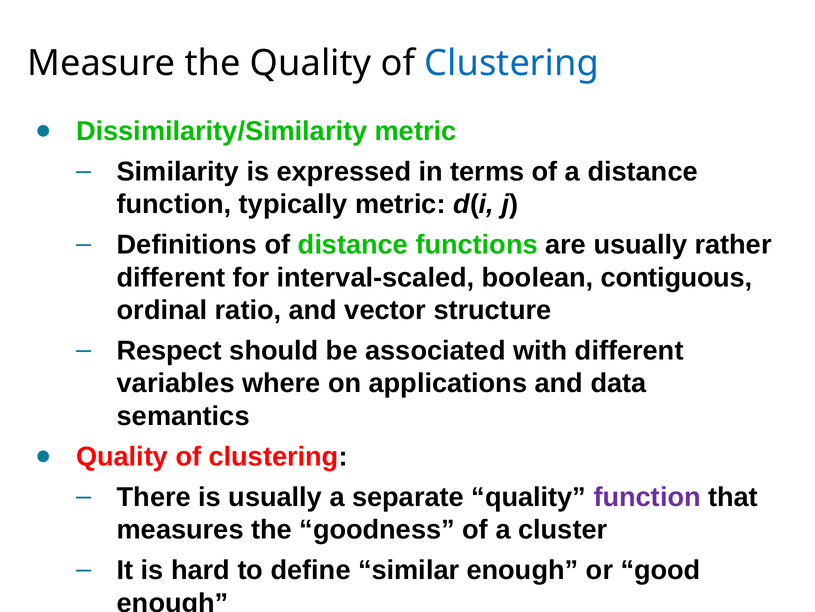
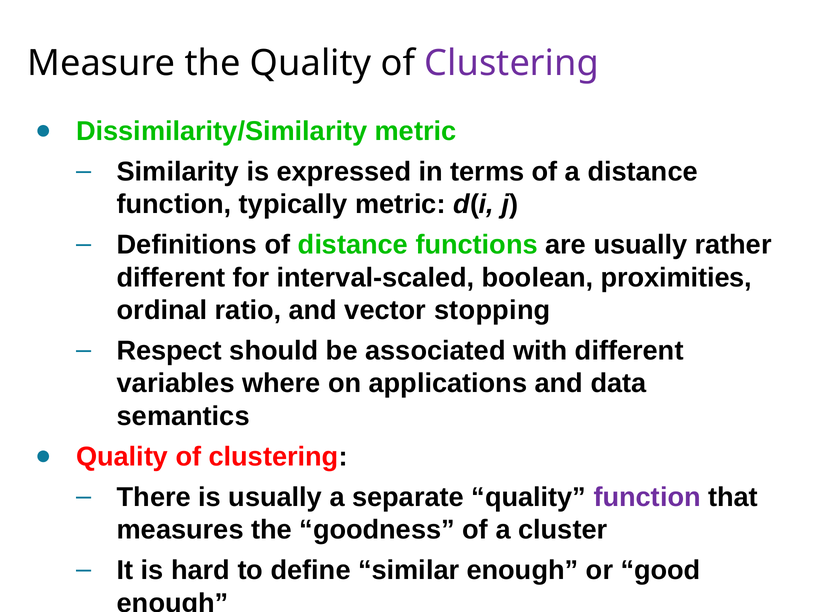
Clustering at (512, 63) colour: blue -> purple
contiguous: contiguous -> proximities
structure: structure -> stopping
